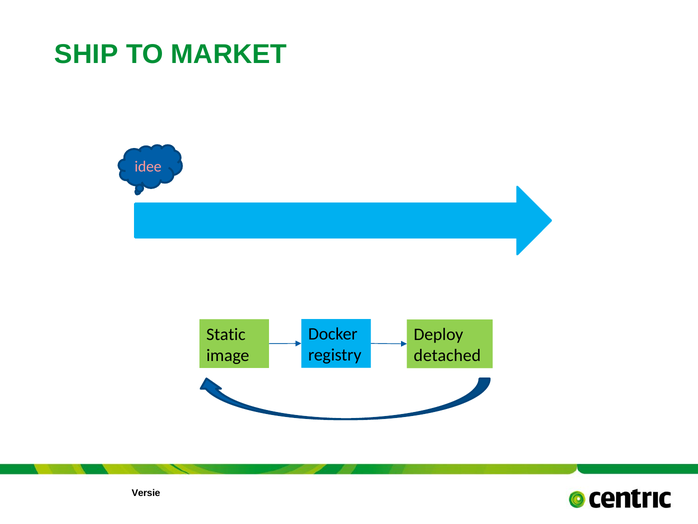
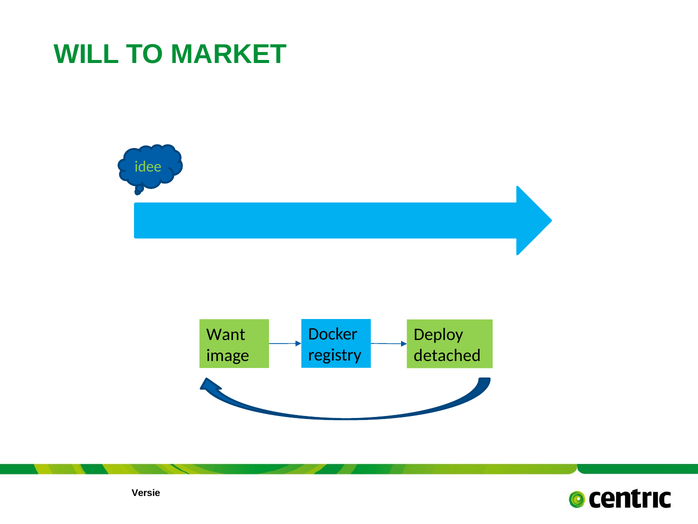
SHIP: SHIP -> WILL
idee colour: pink -> light green
Static: Static -> Want
